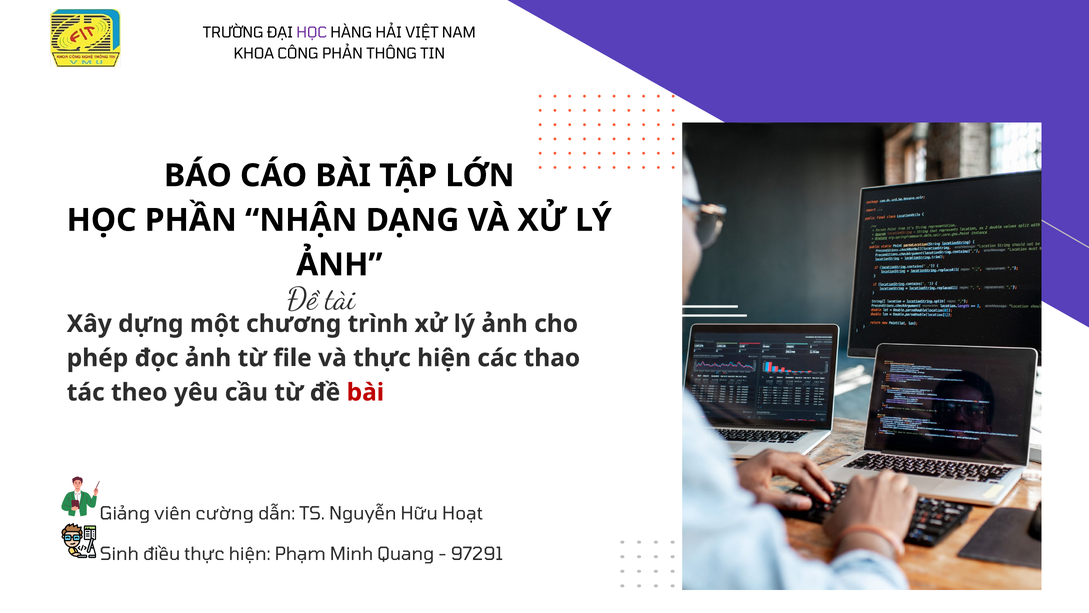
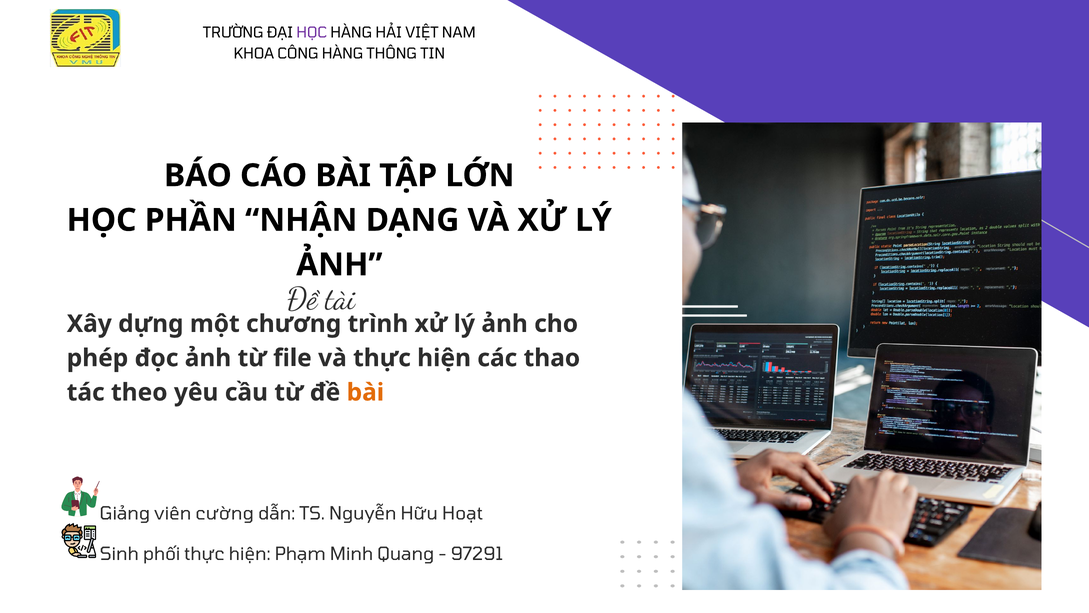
CÔNG PHẢN: PHẢN -> HÀNG
bài at (365, 392) colour: red -> orange
điều: điều -> phối
